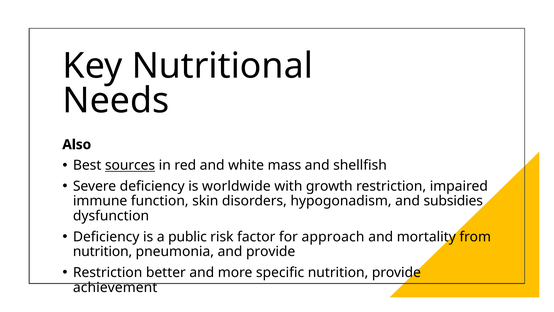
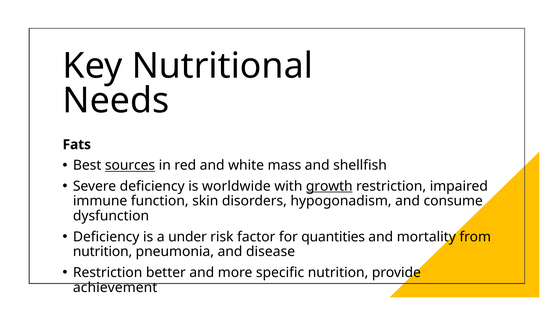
Also: Also -> Fats
growth underline: none -> present
subsidies: subsidies -> consume
public: public -> under
approach: approach -> quantities
and provide: provide -> disease
